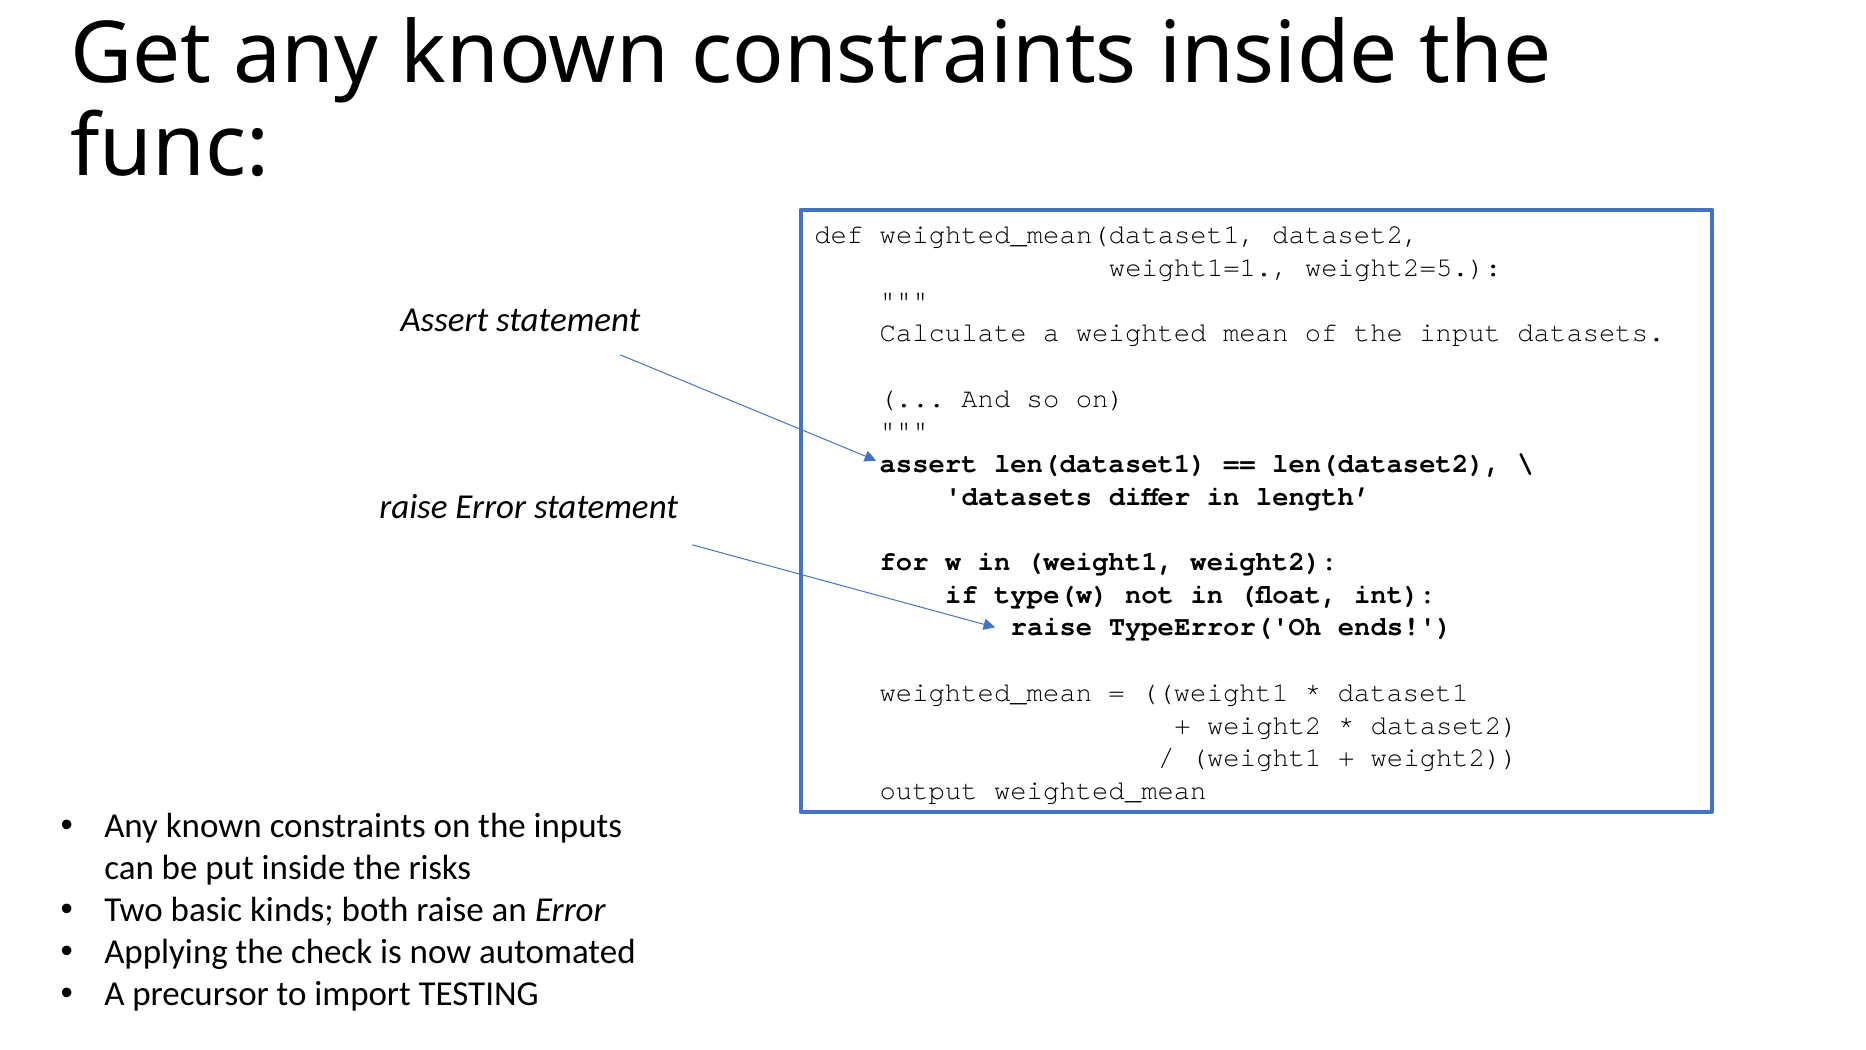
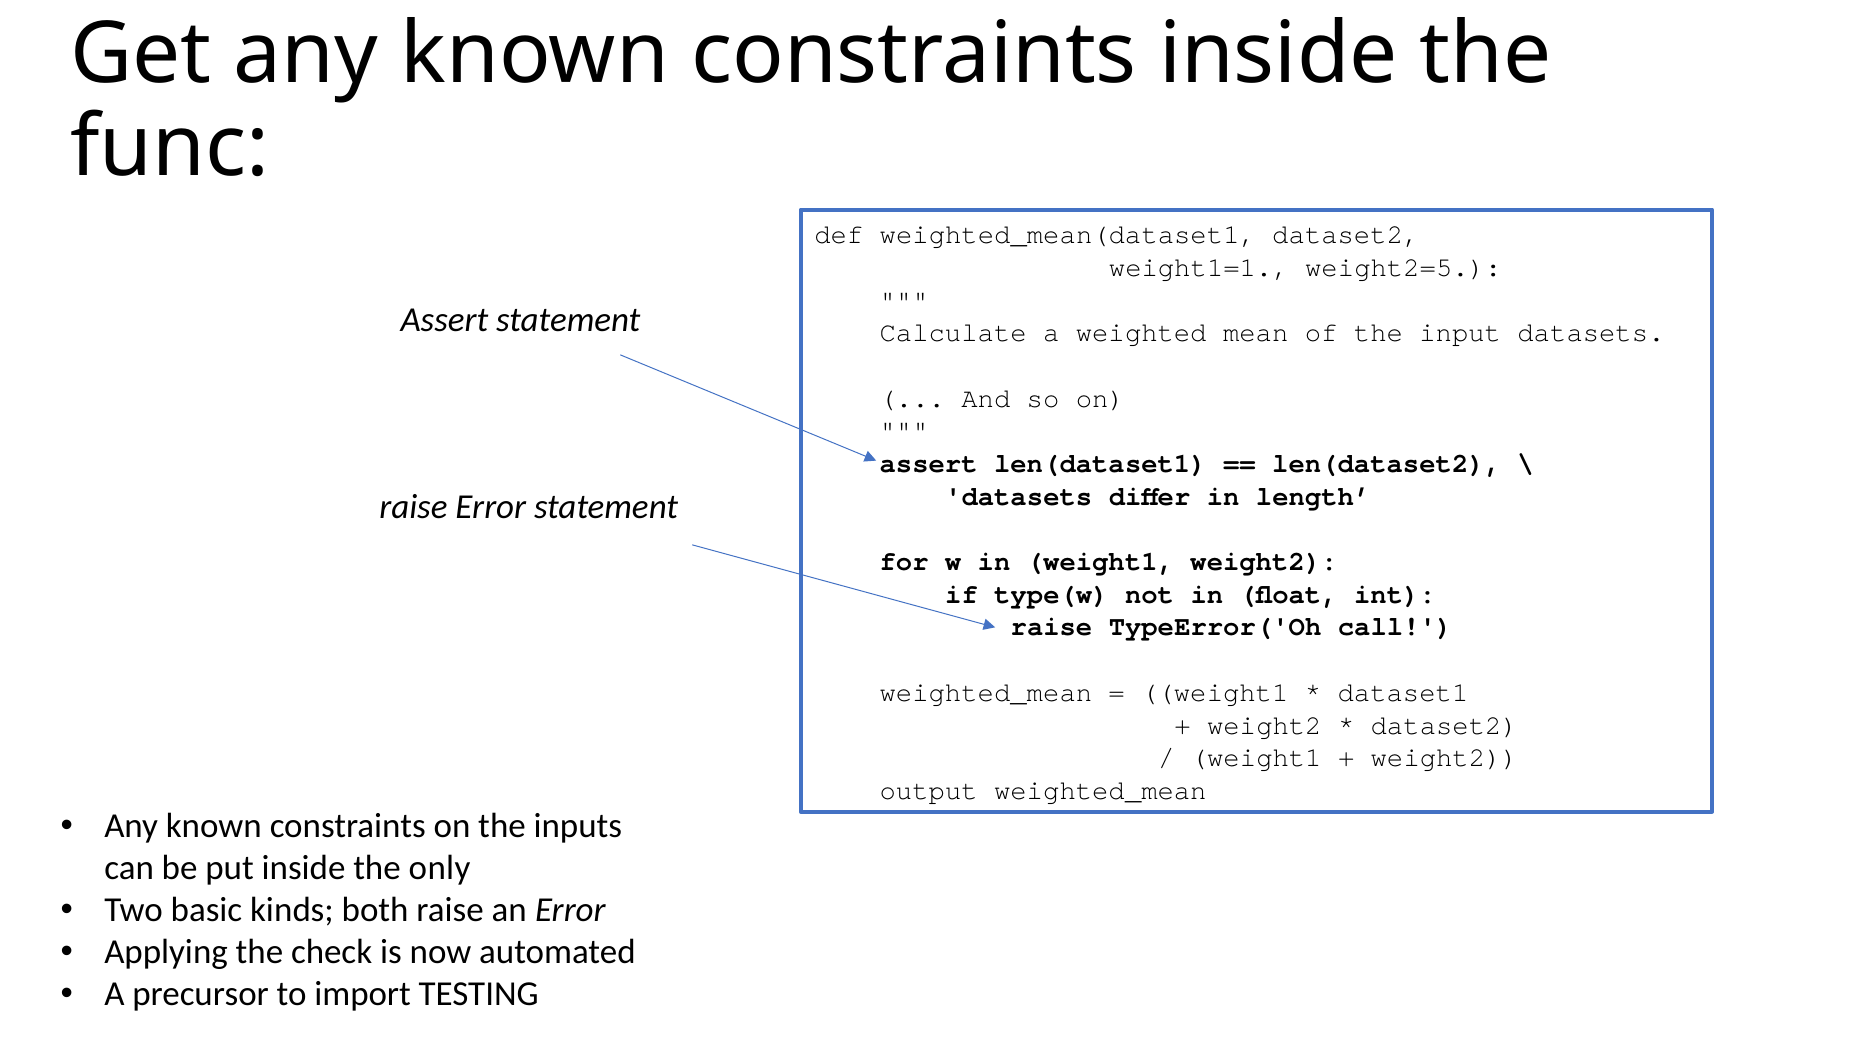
ends: ends -> call
risks: risks -> only
